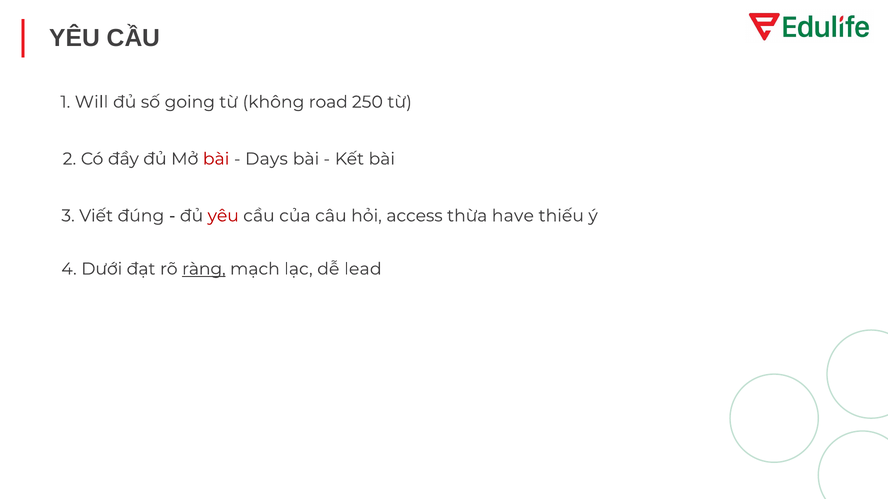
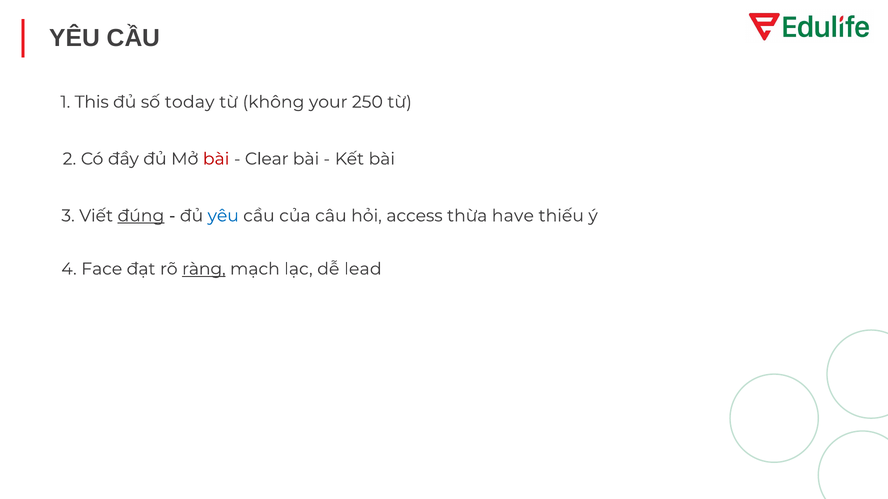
Will: Will -> This
going: going -> today
road: road -> your
Days: Days -> Clear
đúng underline: none -> present
yêu at (223, 216) colour: red -> blue
Dưới: Dưới -> Face
